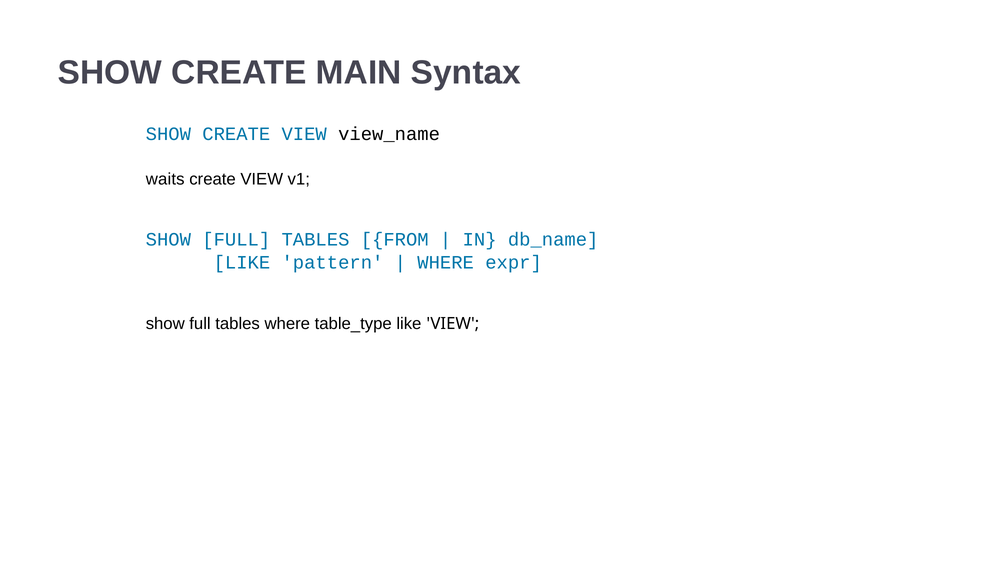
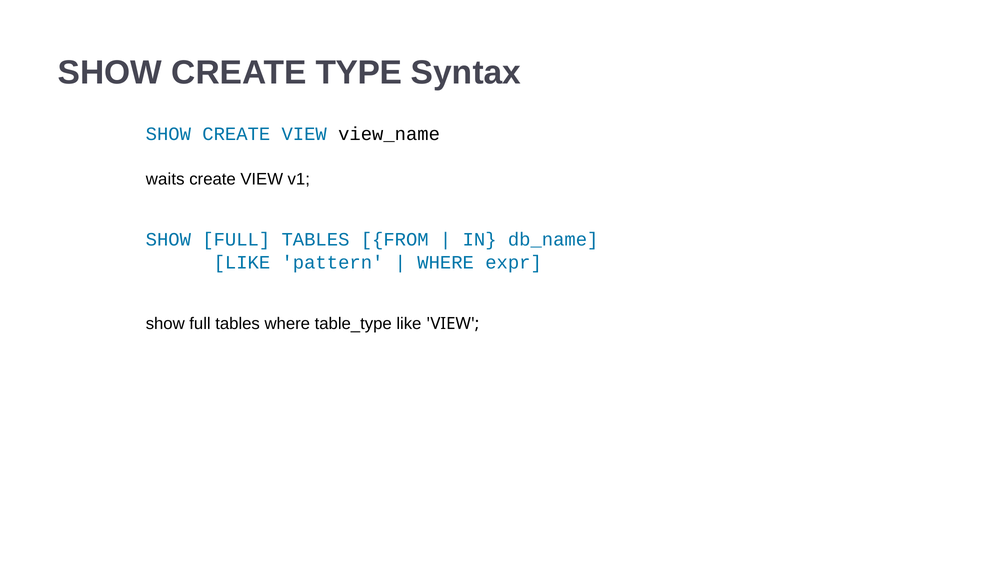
MAIN: MAIN -> TYPE
